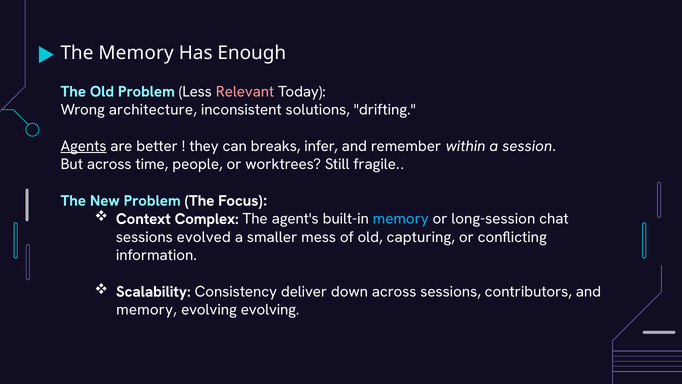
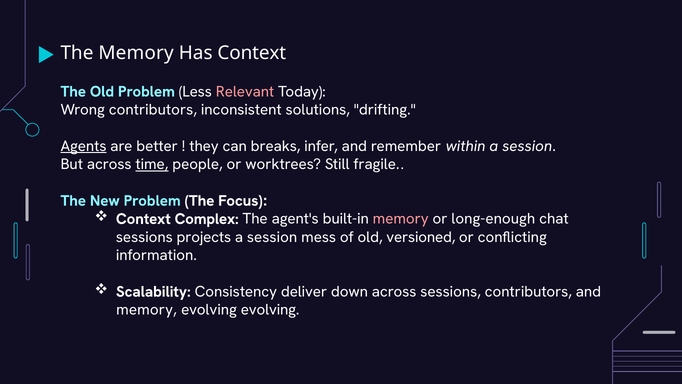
Has Enough: Enough -> Context
Wrong architecture: architecture -> contributors
time underline: none -> present
memory at (401, 219) colour: light blue -> pink
long-session: long-session -> long-enough
evolved: evolved -> projects
smaller at (272, 237): smaller -> session
capturing: capturing -> versioned
